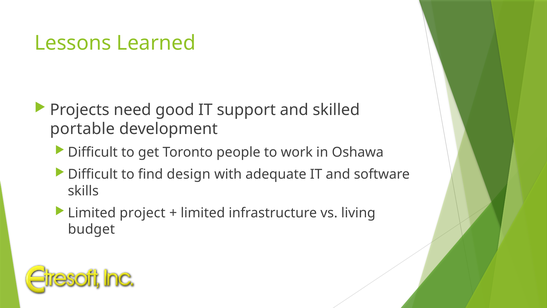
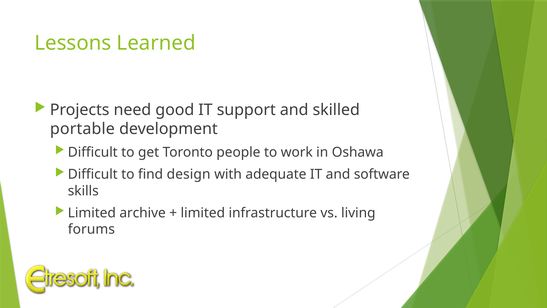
project: project -> archive
budget: budget -> forums
